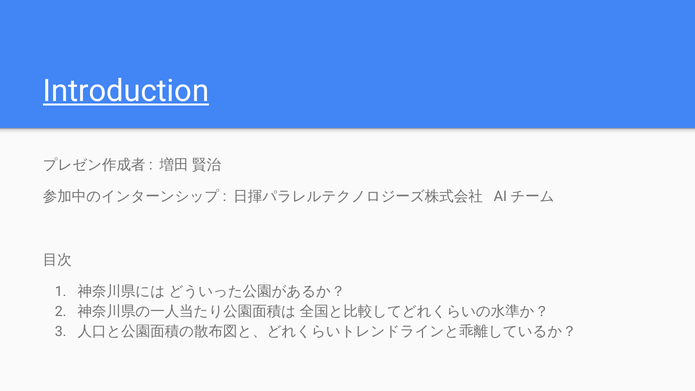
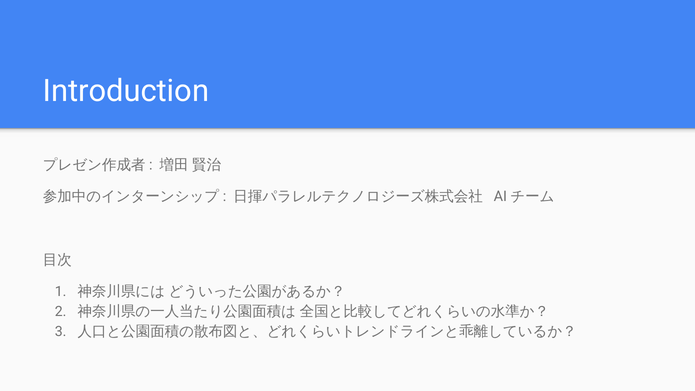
Introduction underline: present -> none
